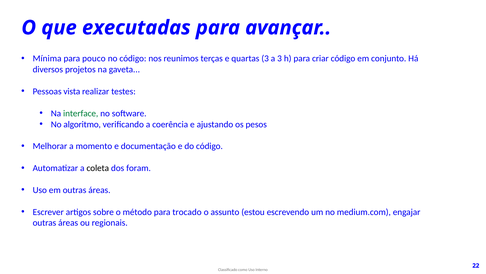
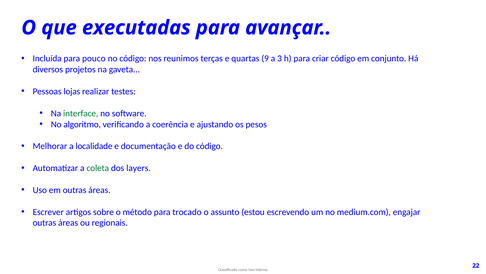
Mínima: Mínima -> Incluída
quartas 3: 3 -> 9
vista: vista -> lojas
momento: momento -> localidade
coleta colour: black -> green
foram: foram -> layers
